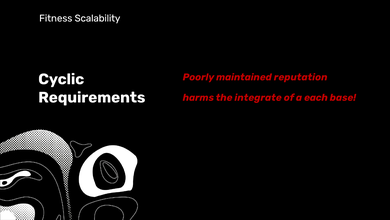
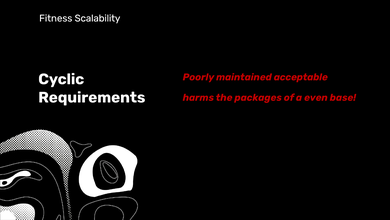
reputation: reputation -> acceptable
integrate: integrate -> packages
each: each -> even
